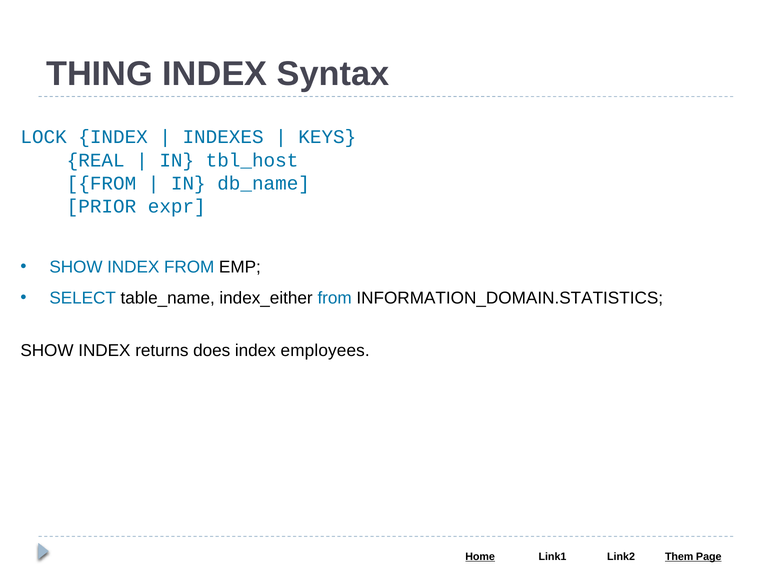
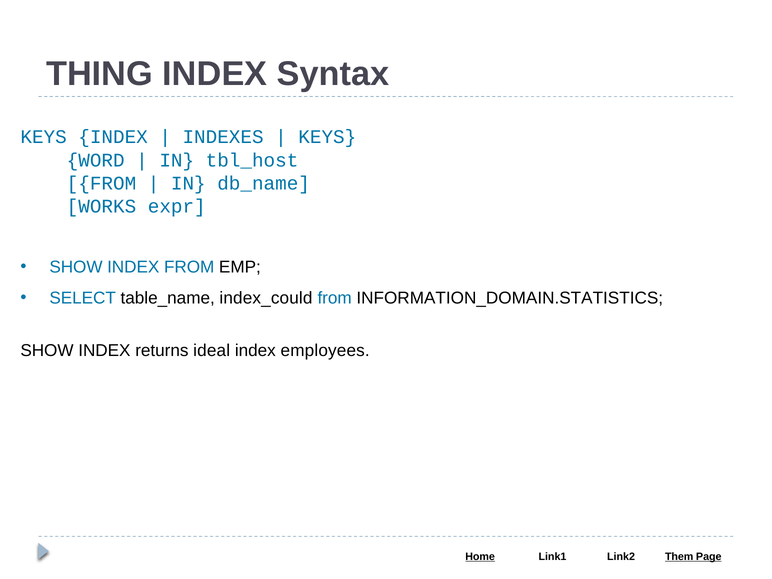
LOCK at (44, 137): LOCK -> KEYS
REAL: REAL -> WORD
PRIOR: PRIOR -> WORKS
index_either: index_either -> index_could
does: does -> ideal
